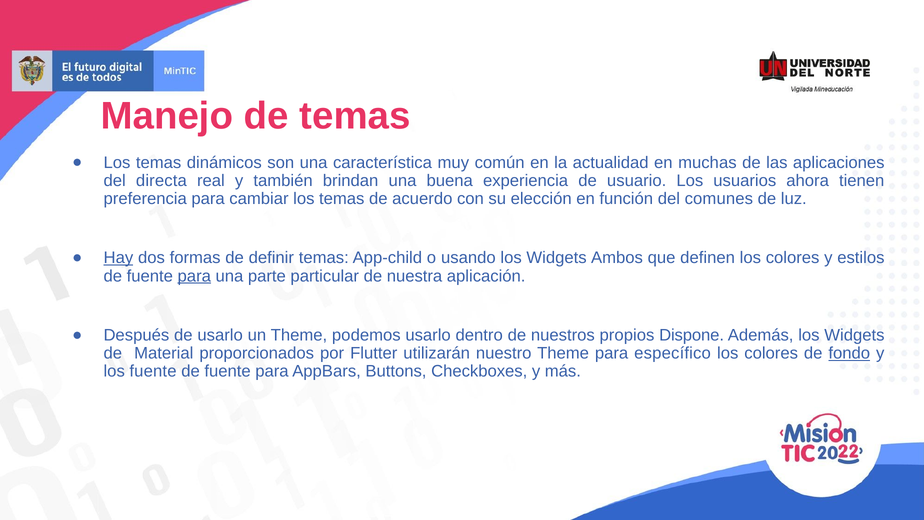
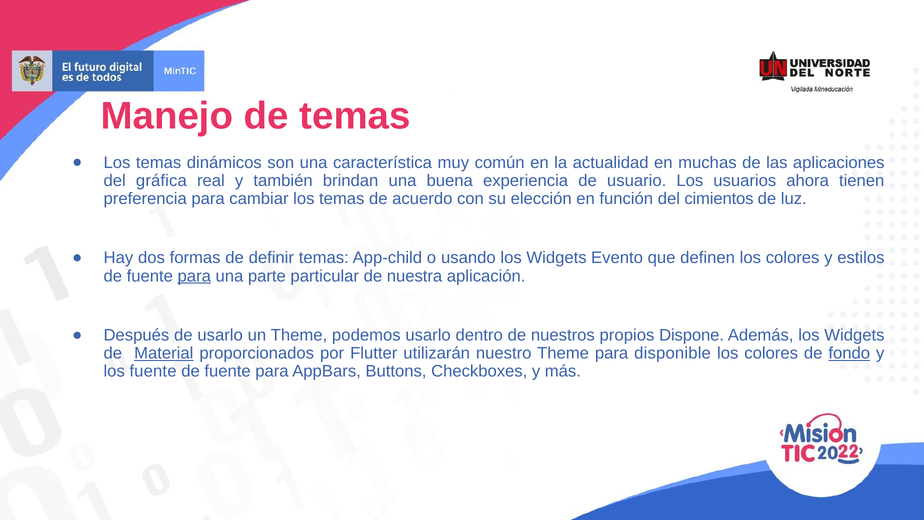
directa: directa -> gráfica
comunes: comunes -> cimientos
Hay underline: present -> none
Ambos: Ambos -> Evento
Material underline: none -> present
específico: específico -> disponible
